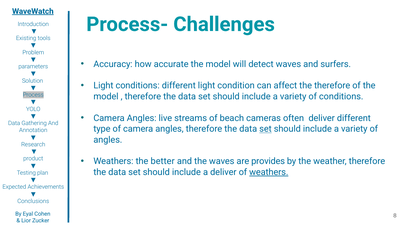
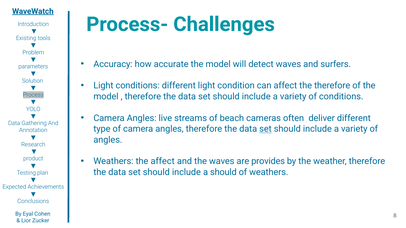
the better: better -> affect
a deliver: deliver -> should
weathers at (269, 172) underline: present -> none
